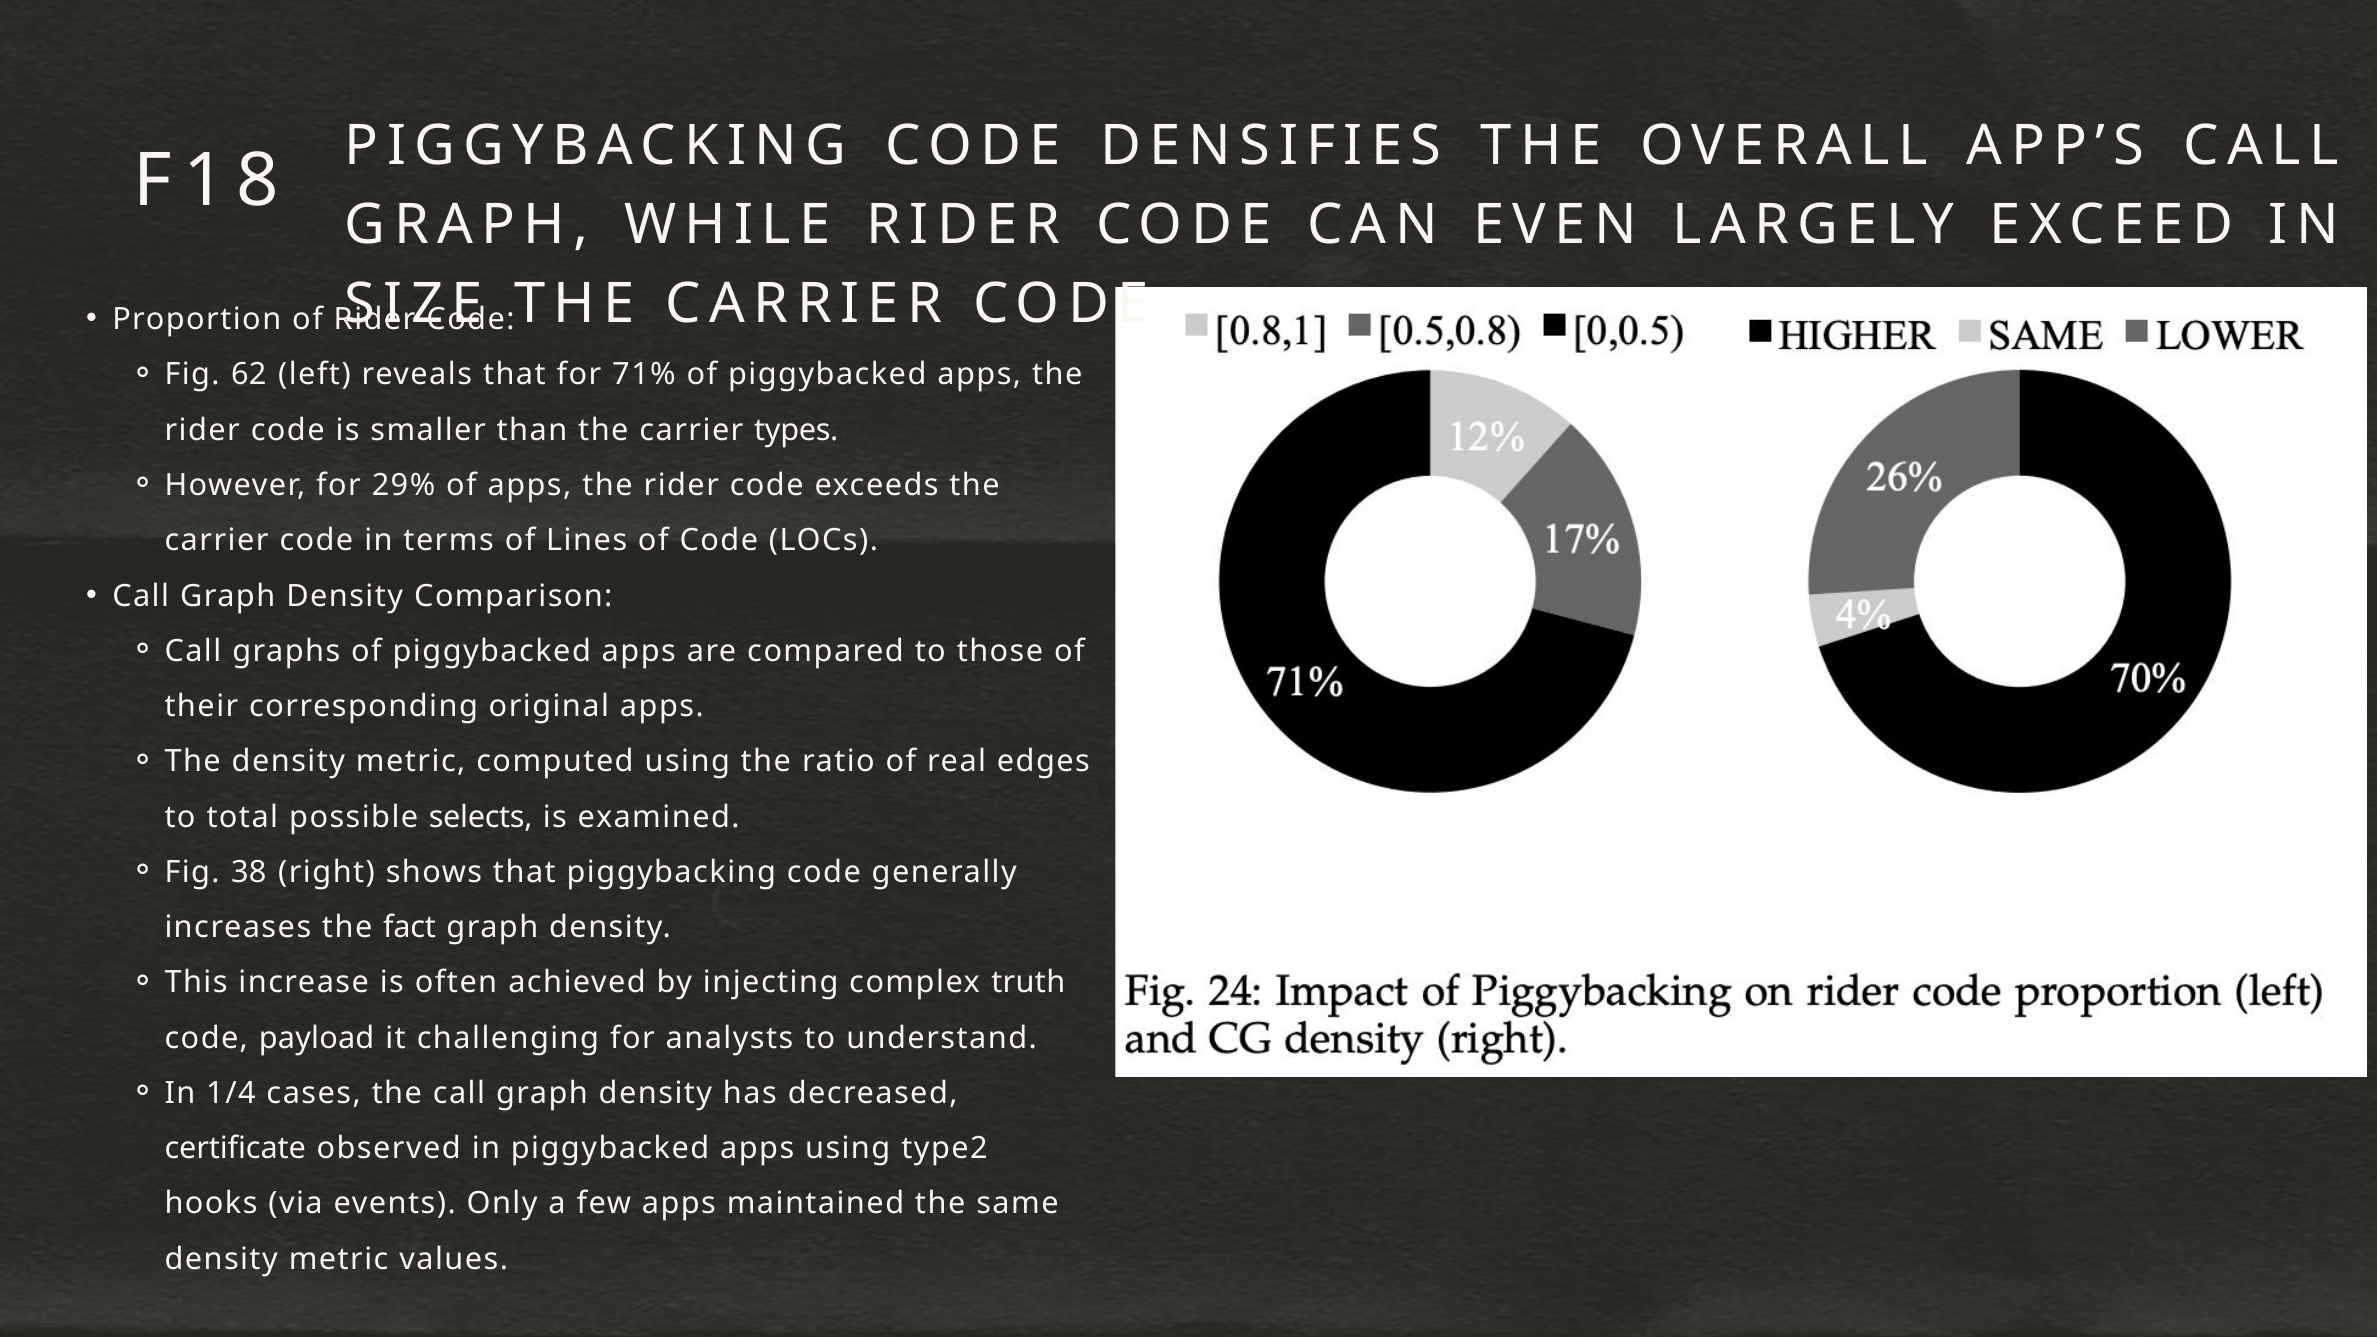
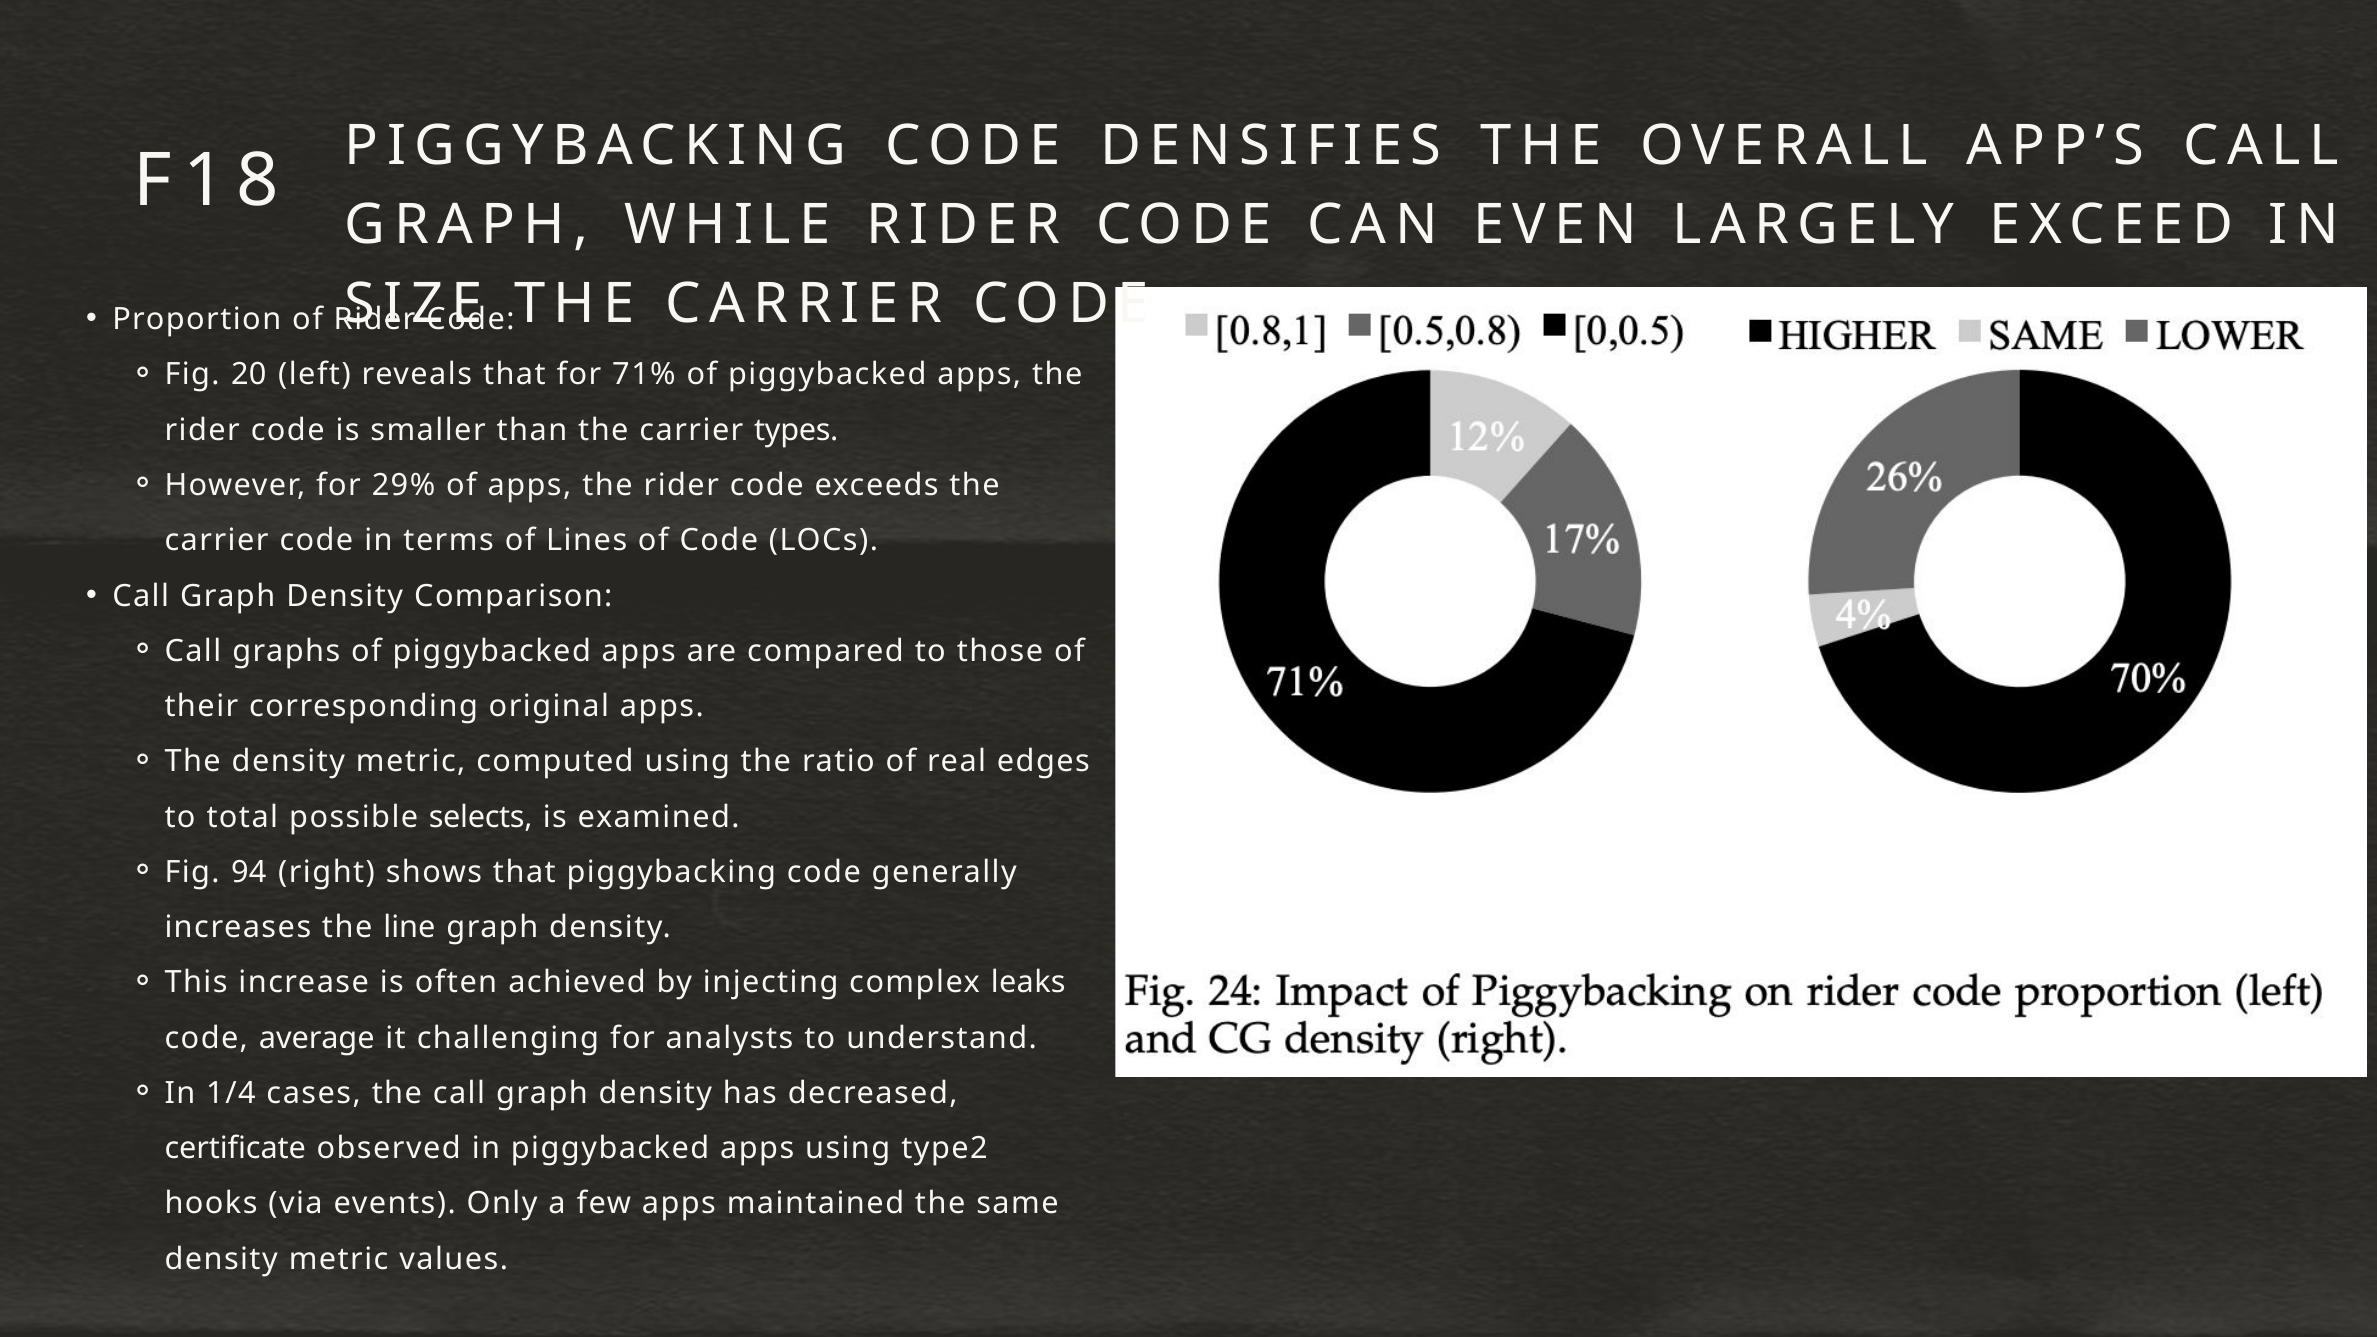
62: 62 -> 20
38: 38 -> 94
fact: fact -> line
truth: truth -> leaks
payload: payload -> average
